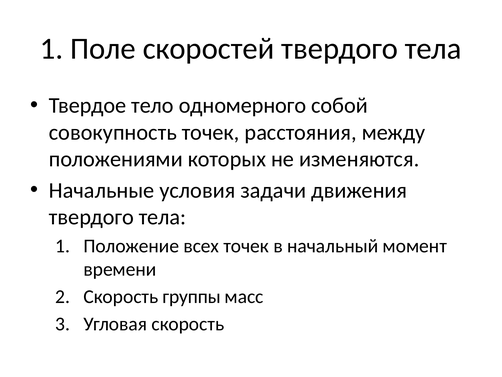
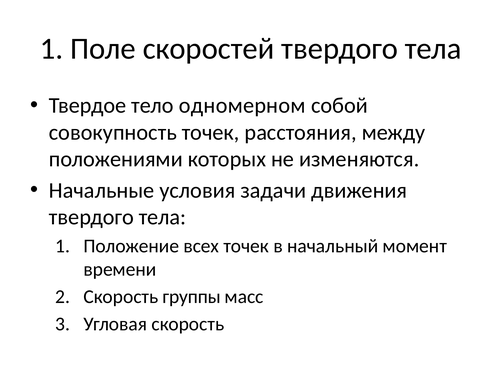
одномерного: одномерного -> одномерном
